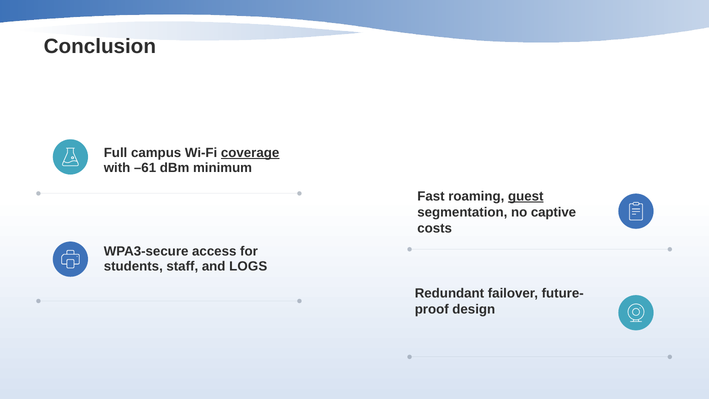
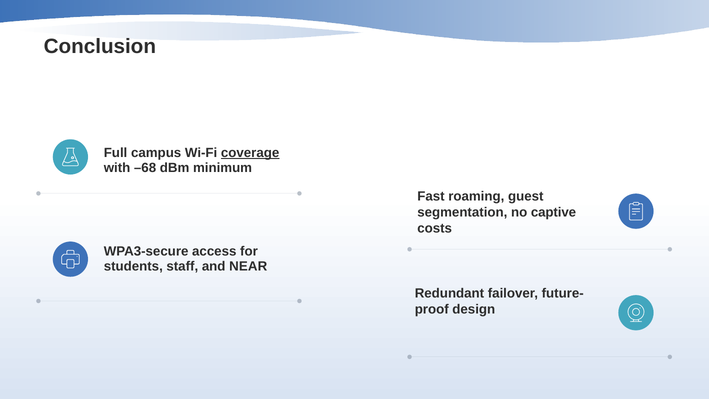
–61: –61 -> –68
guest underline: present -> none
LOGS: LOGS -> NEAR
